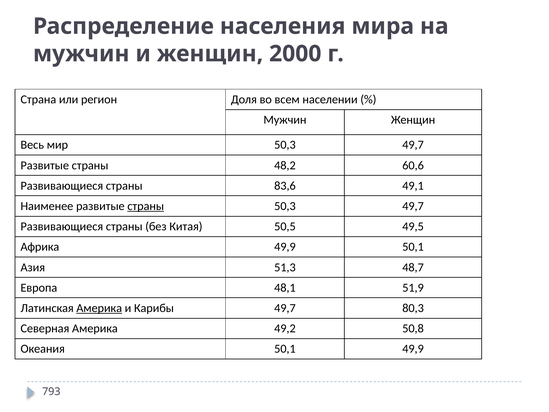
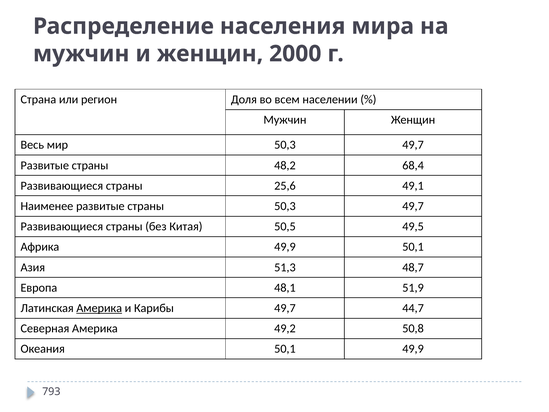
60,6: 60,6 -> 68,4
83,6: 83,6 -> 25,6
страны at (146, 206) underline: present -> none
80,3: 80,3 -> 44,7
